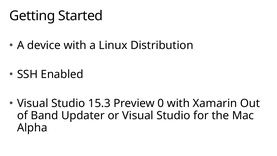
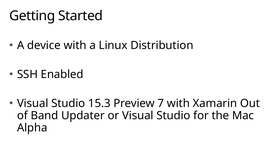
0: 0 -> 7
